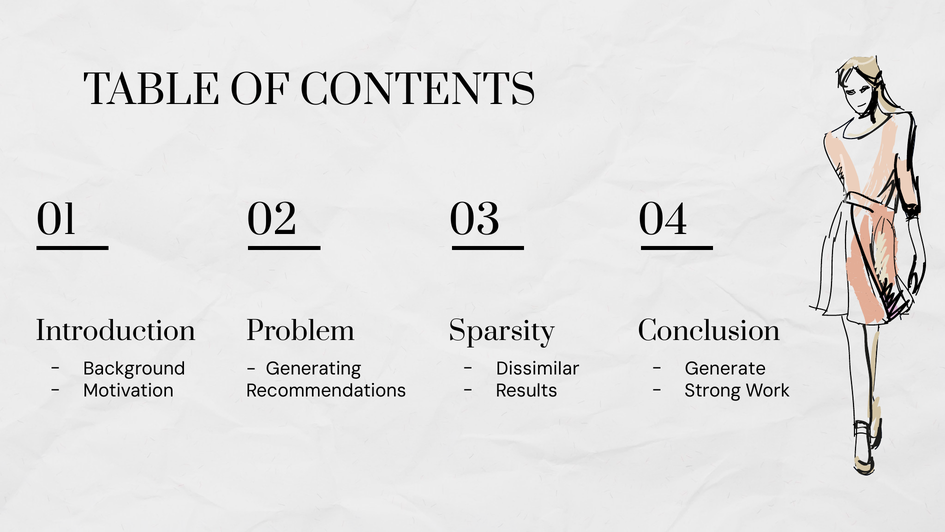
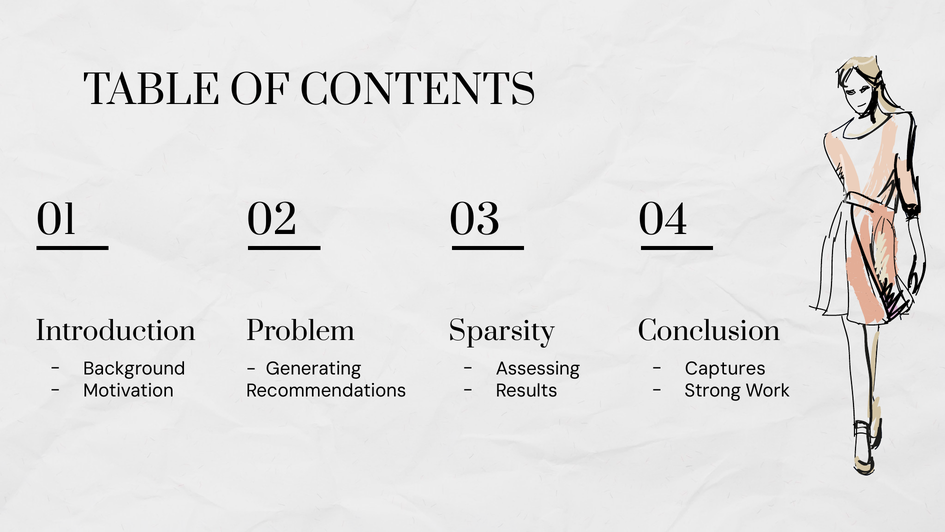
Dissimilar: Dissimilar -> Assessing
Generate: Generate -> Captures
